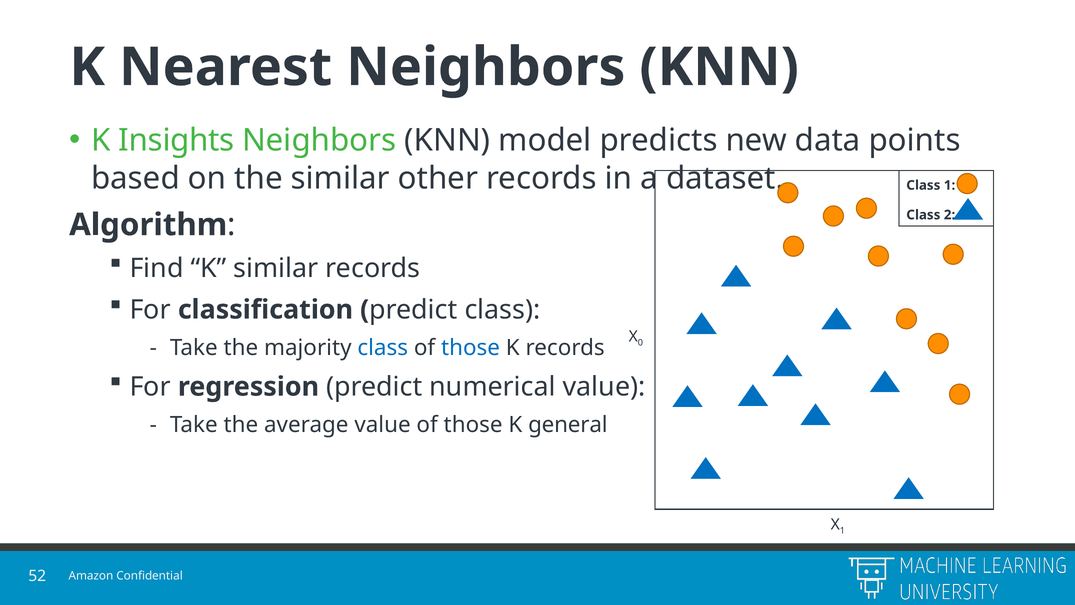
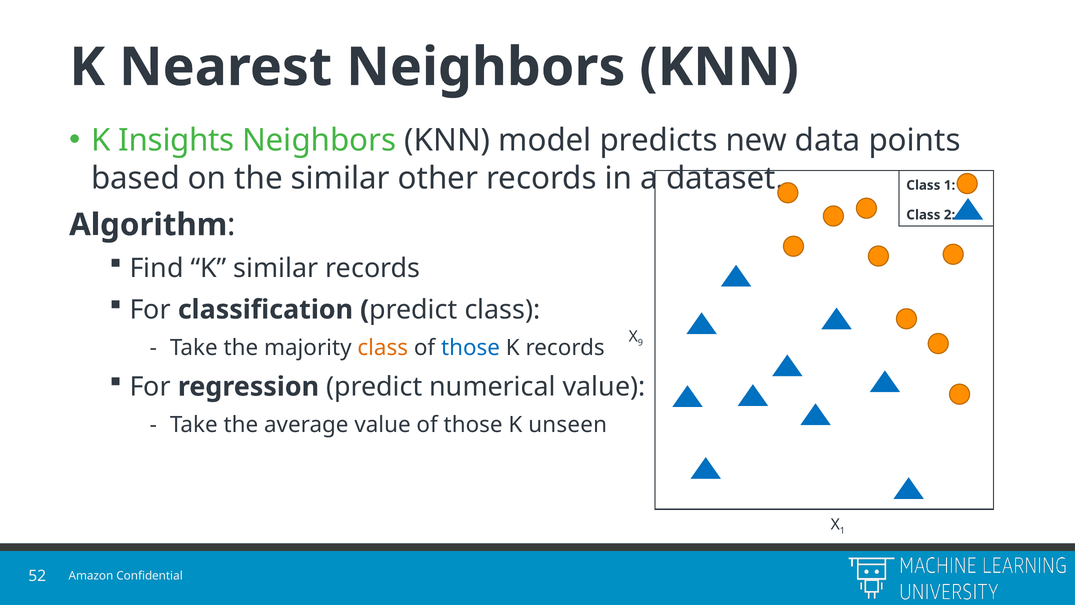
0: 0 -> 9
class at (383, 348) colour: blue -> orange
general: general -> unseen
